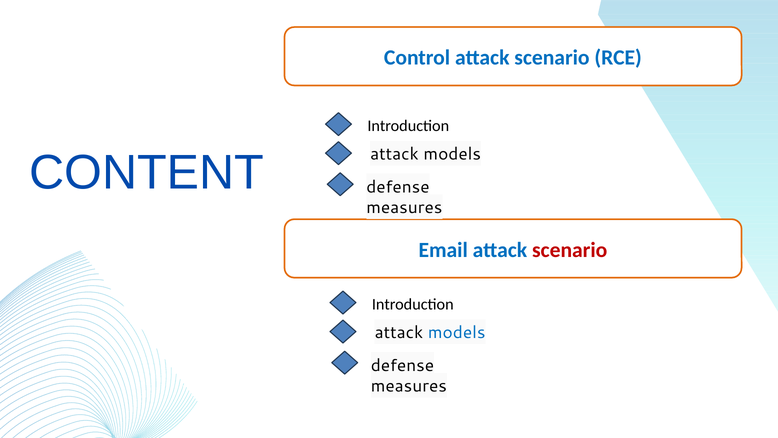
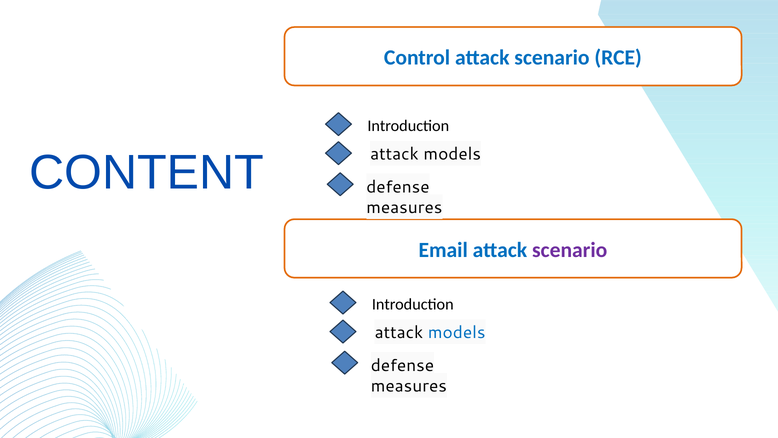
scenario at (570, 250) colour: red -> purple
